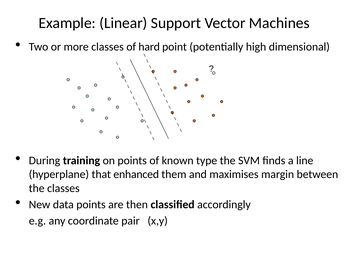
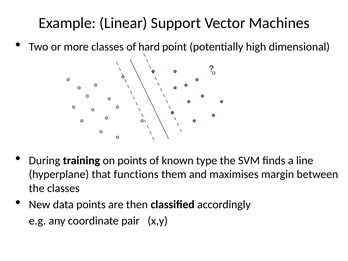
enhanced: enhanced -> functions
